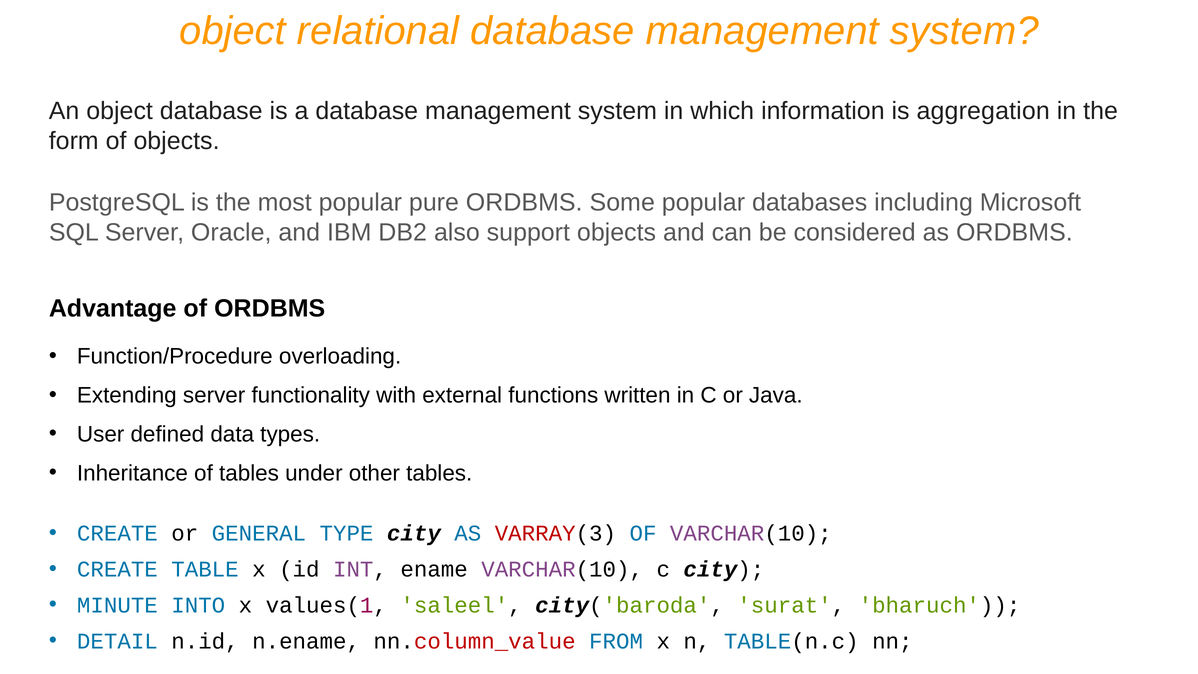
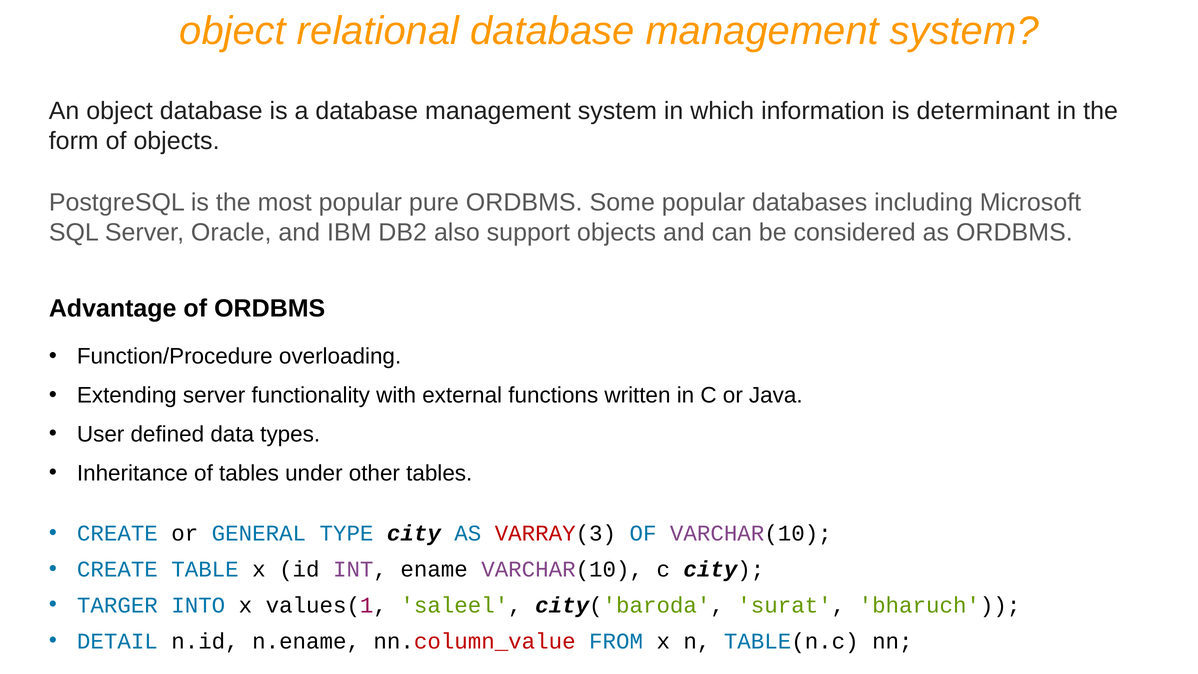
aggregation: aggregation -> determinant
MINUTE: MINUTE -> TARGER
